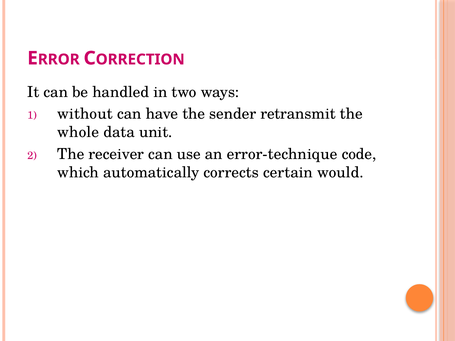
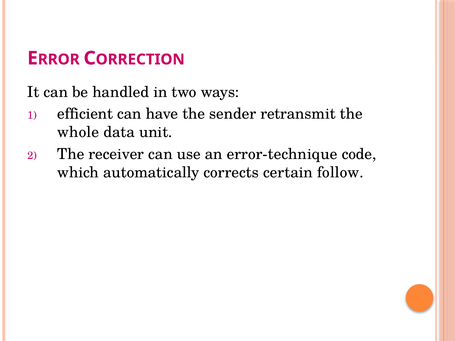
without: without -> efficient
would: would -> follow
